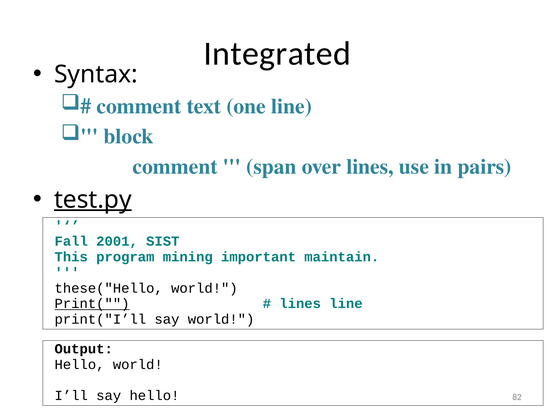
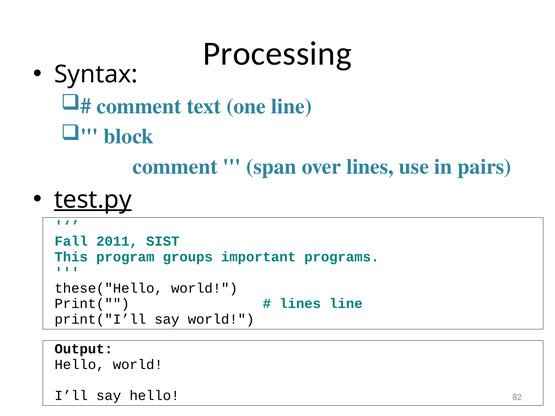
Integrated: Integrated -> Processing
2001: 2001 -> 2011
mining: mining -> groups
maintain: maintain -> programs
Print( underline: present -> none
